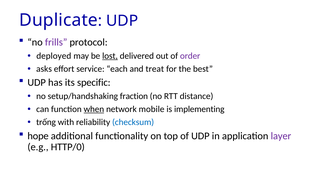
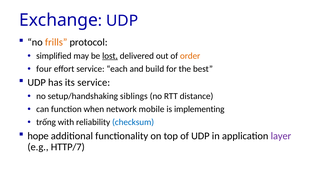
Duplicate: Duplicate -> Exchange
frills colour: purple -> orange
deployed: deployed -> simplified
order colour: purple -> orange
asks: asks -> four
treat: treat -> build
its specific: specific -> service
fraction: fraction -> siblings
when underline: present -> none
HTTP/0: HTTP/0 -> HTTP/7
